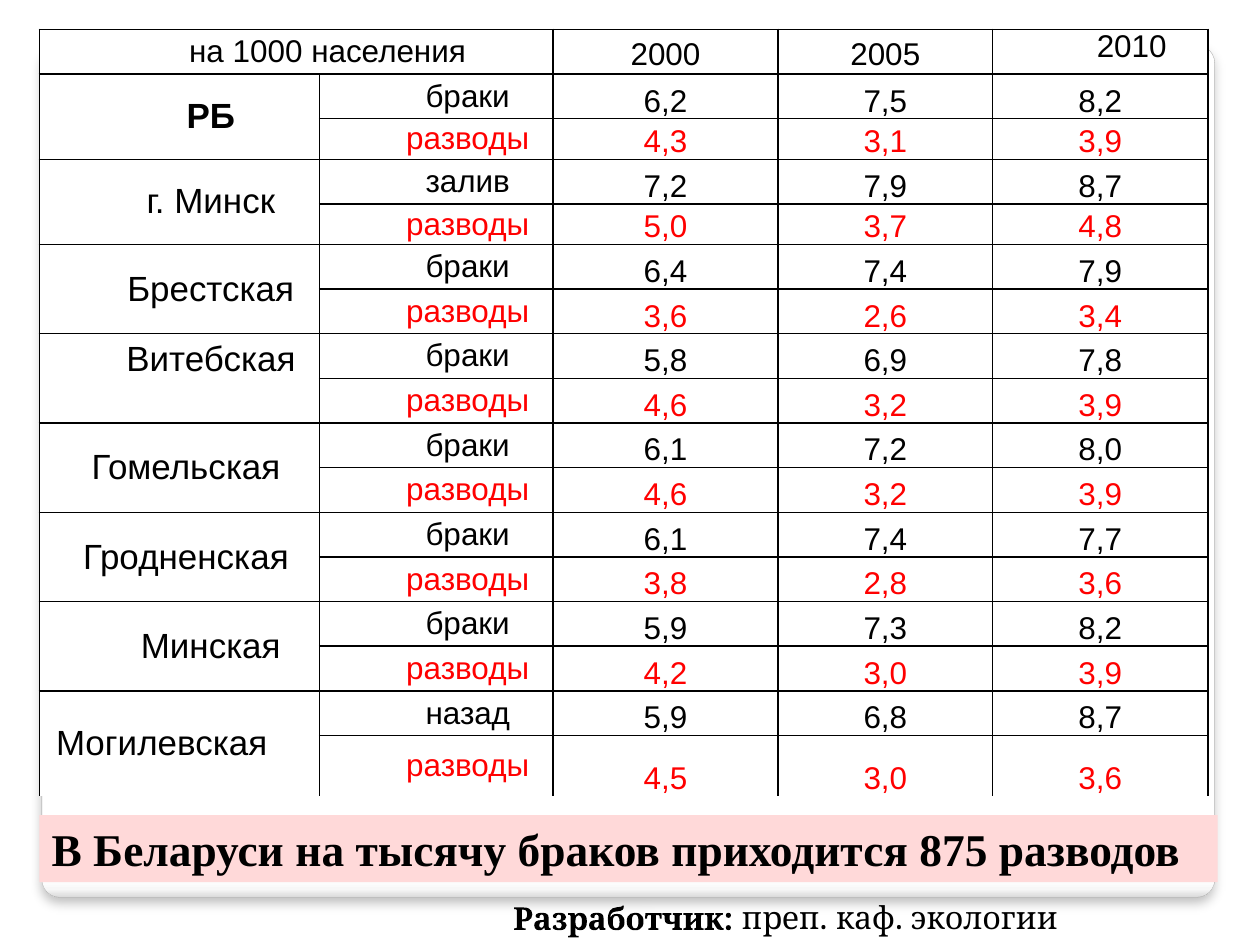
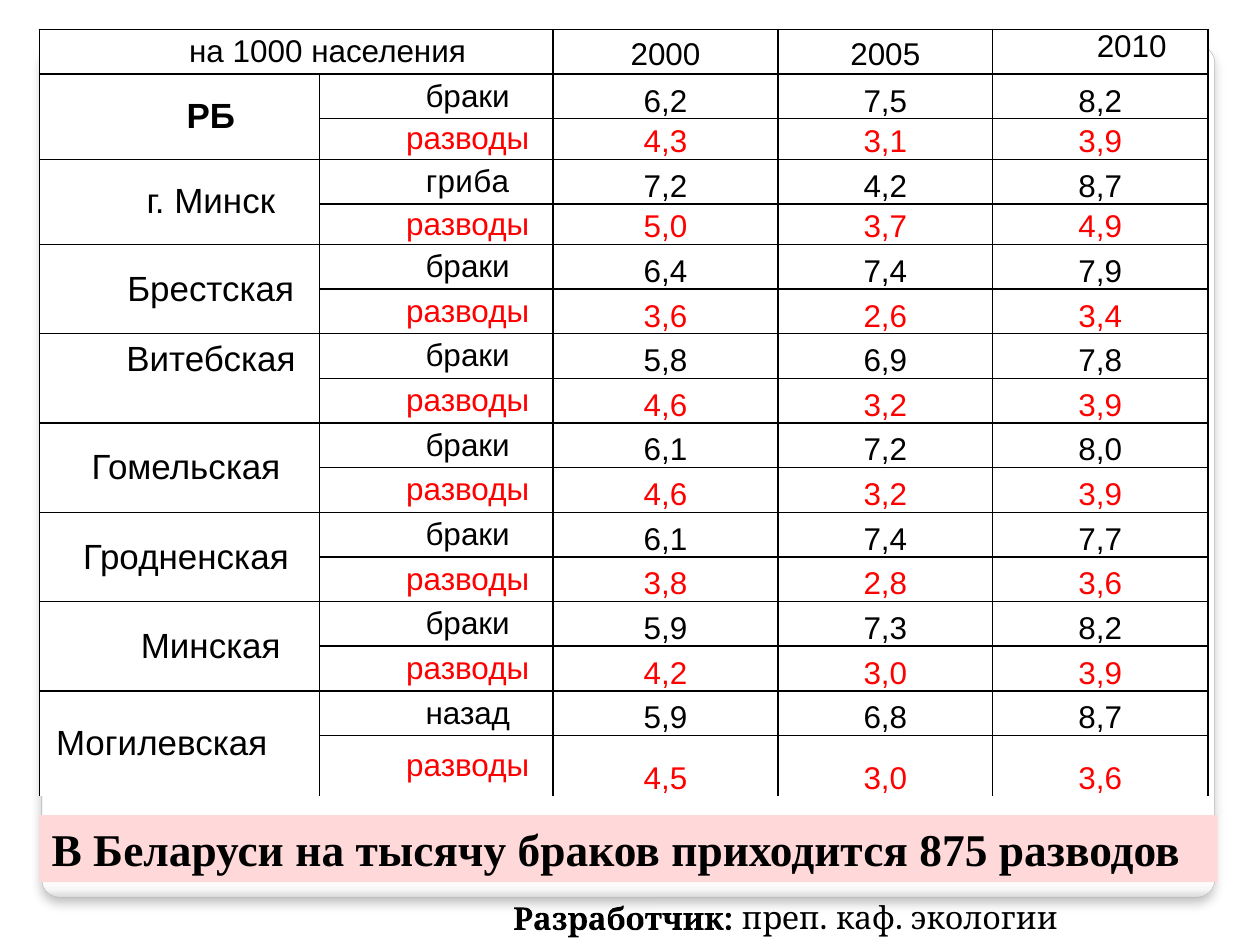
залив: залив -> гриба
7,2 7,9: 7,9 -> 4,2
4,8: 4,8 -> 4,9
